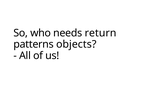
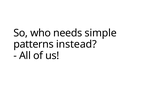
return: return -> simple
objects: objects -> instead
